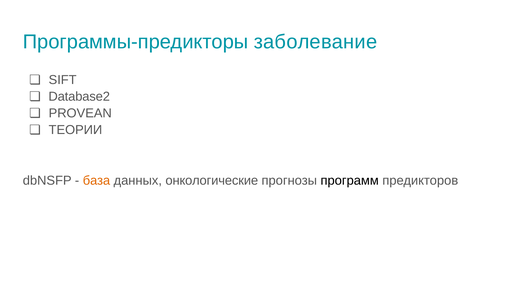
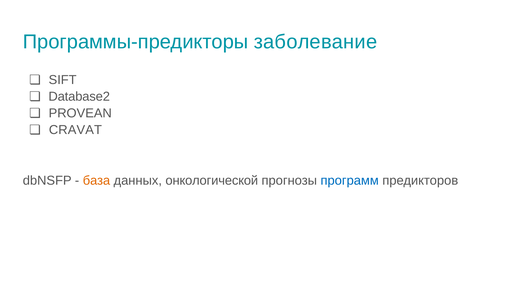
ТЕОРИИ: ТЕОРИИ -> CRAVAT
онкологические: онкологические -> онкологической
программ colour: black -> blue
